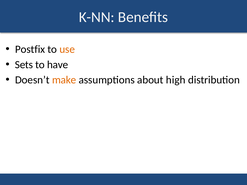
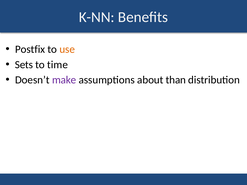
have: have -> time
make colour: orange -> purple
high: high -> than
